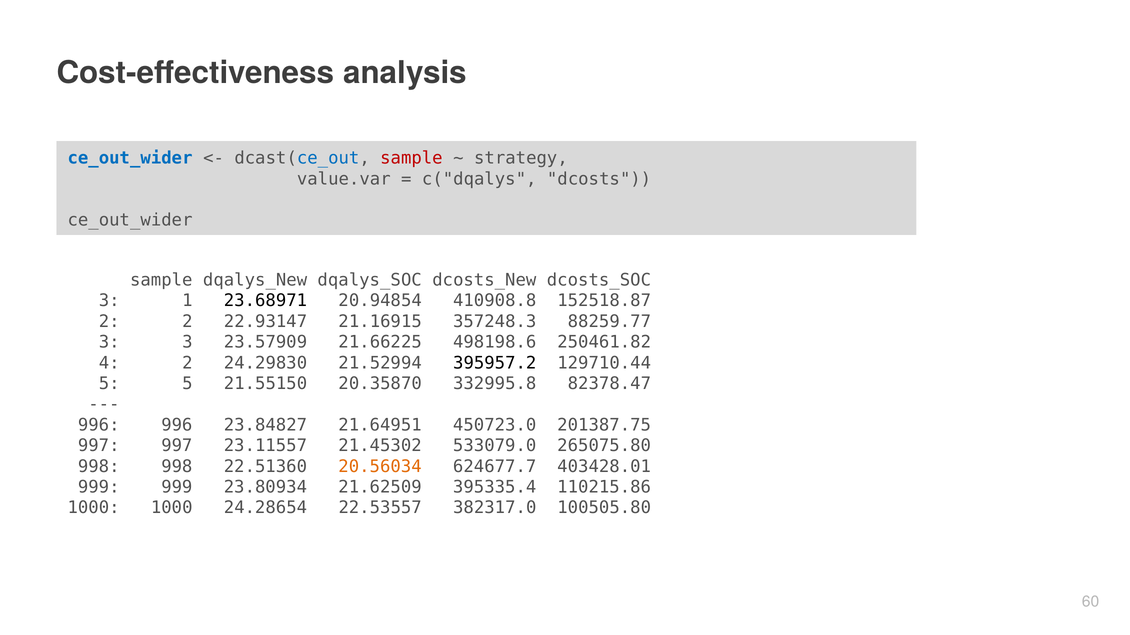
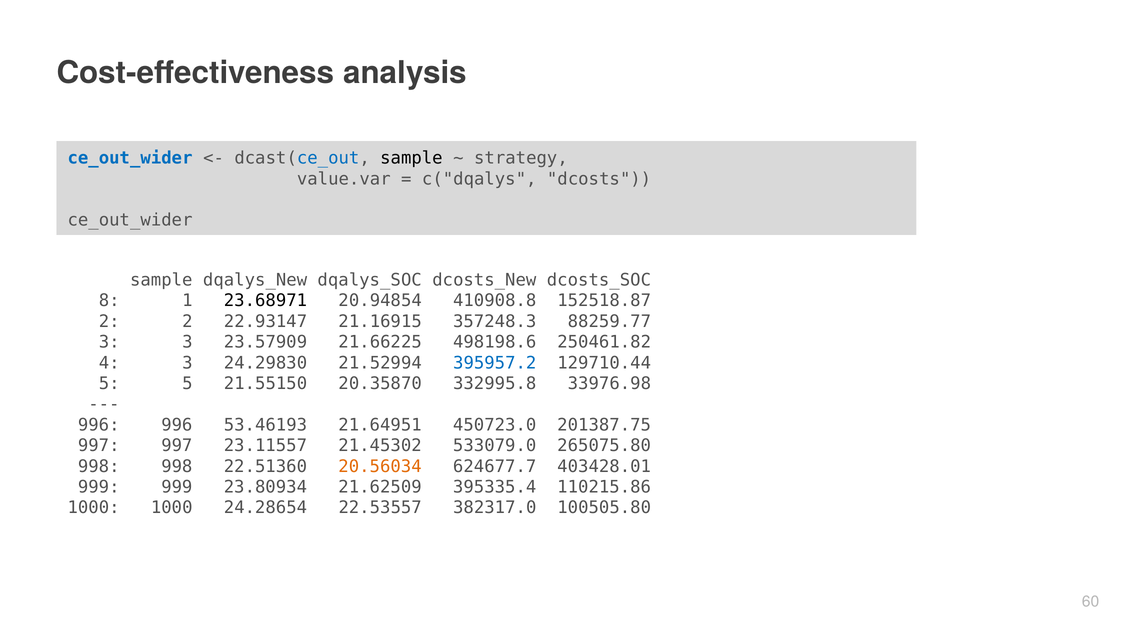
sample at (411, 158) colour: red -> black
3 at (109, 301): 3 -> 8
4 2: 2 -> 3
395957.2 colour: black -> blue
82378.47: 82378.47 -> 33976.98
23.84827: 23.84827 -> 53.46193
